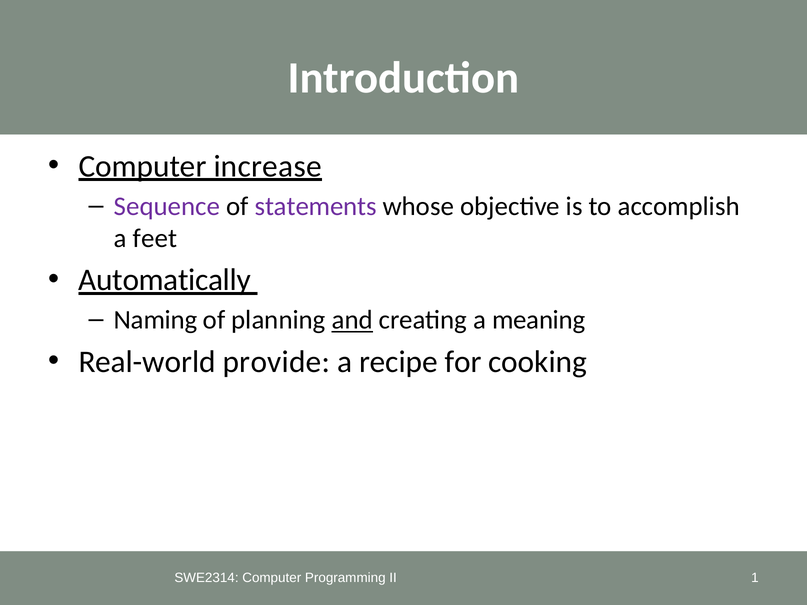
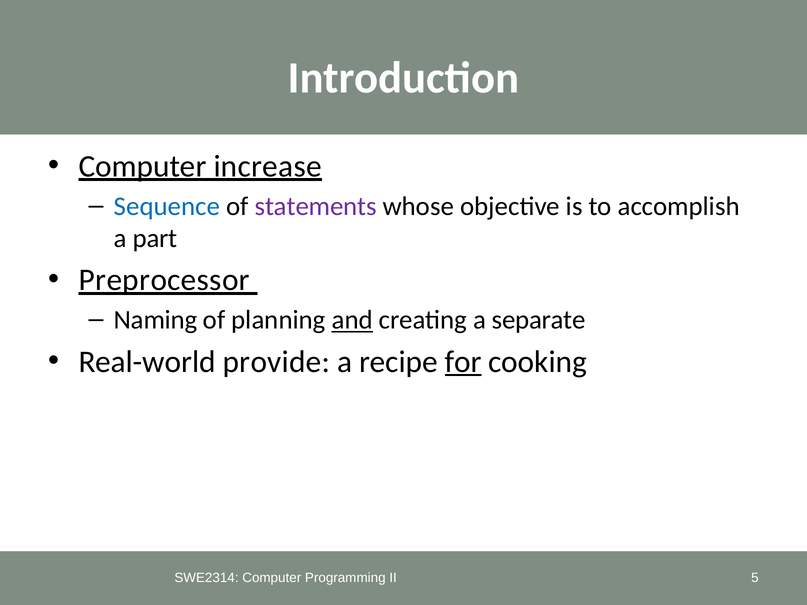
Sequence colour: purple -> blue
feet: feet -> part
Automatically: Automatically -> Preprocessor
meaning: meaning -> separate
for underline: none -> present
1: 1 -> 5
